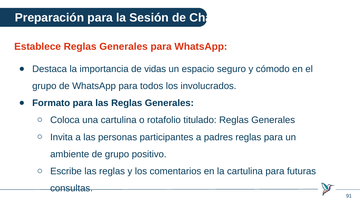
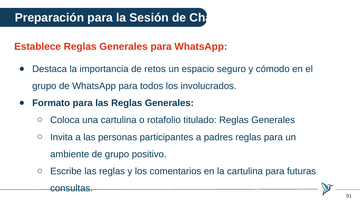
vidas: vidas -> retos
